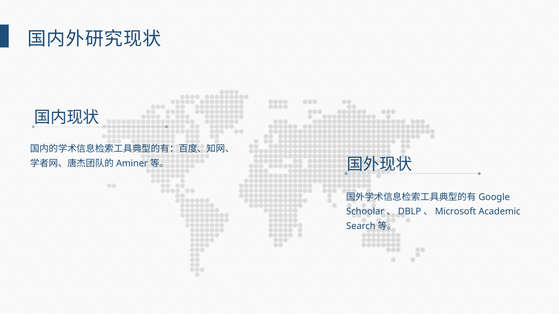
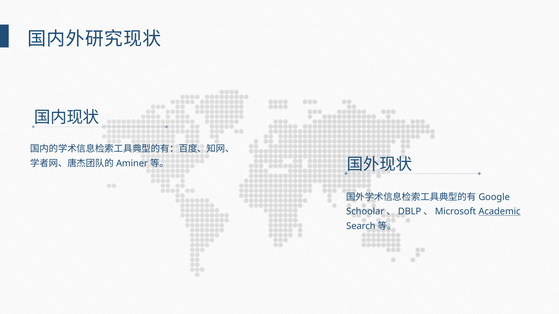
Academic underline: none -> present
